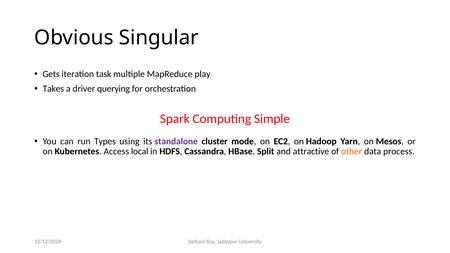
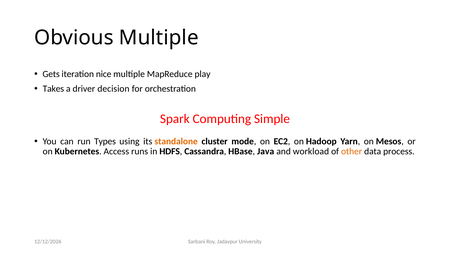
Obvious Singular: Singular -> Multiple
task: task -> nice
querying: querying -> decision
standalone colour: purple -> orange
local: local -> runs
Split: Split -> Java
attractive: attractive -> workload
